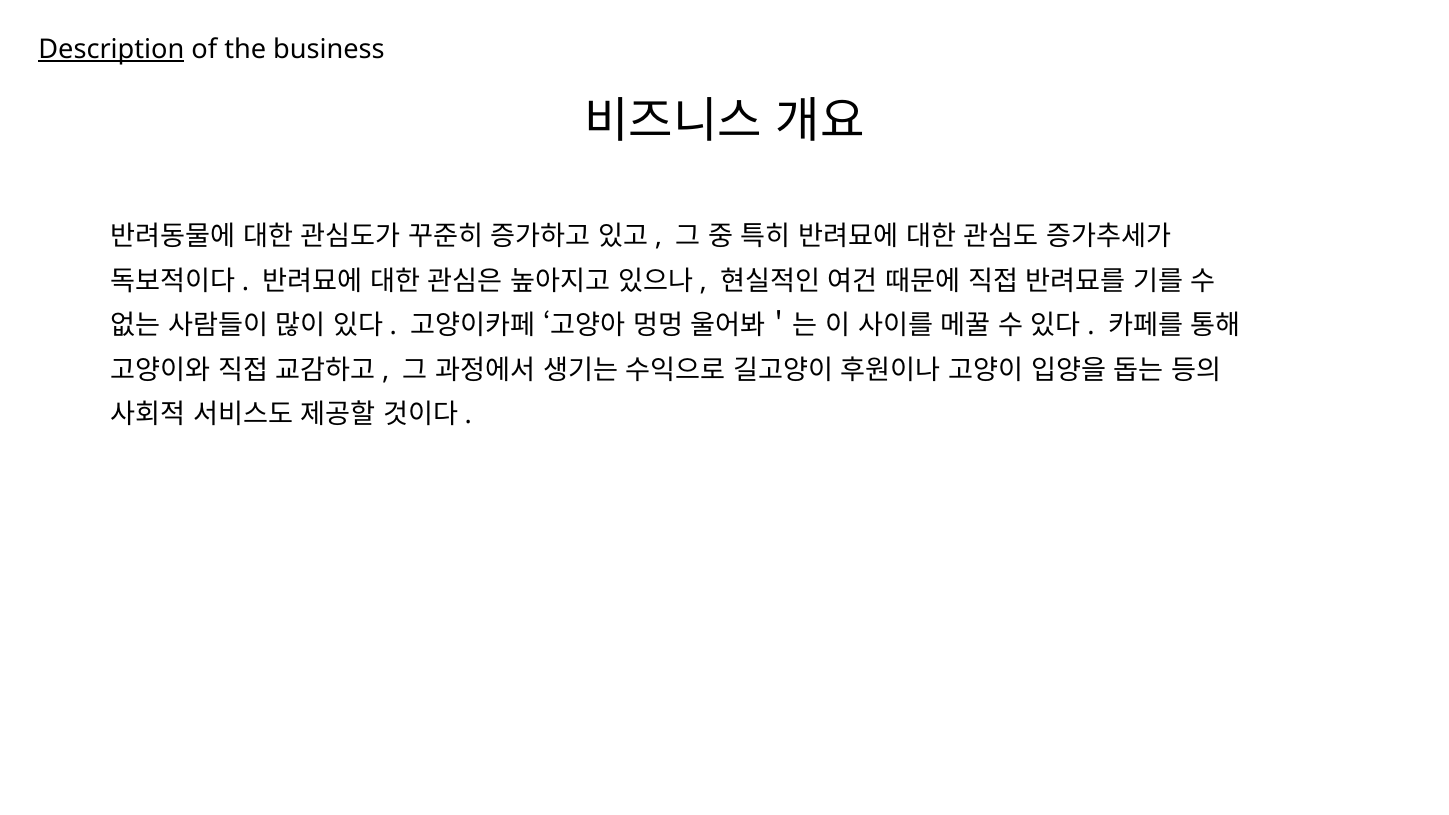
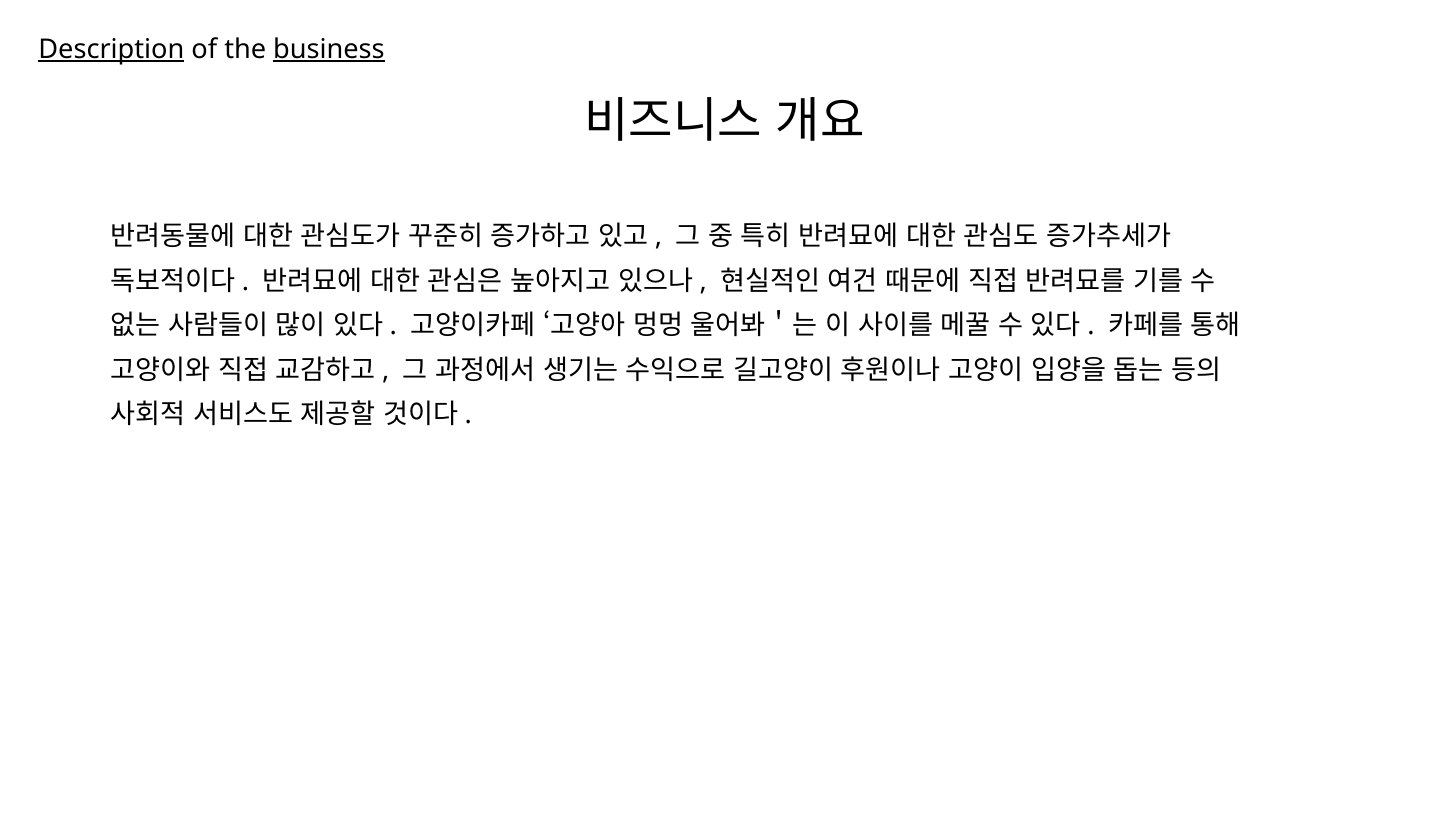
business underline: none -> present
